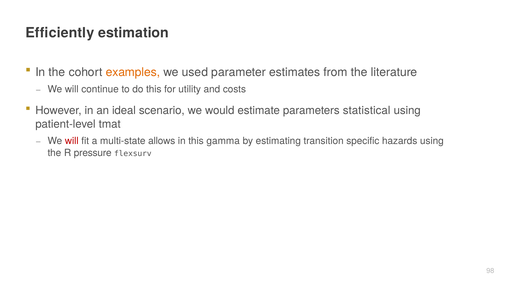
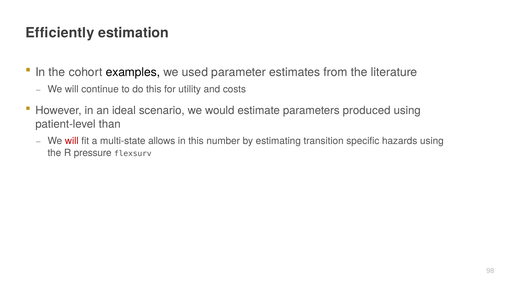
examples colour: orange -> black
statistical: statistical -> produced
tmat: tmat -> than
gamma: gamma -> number
